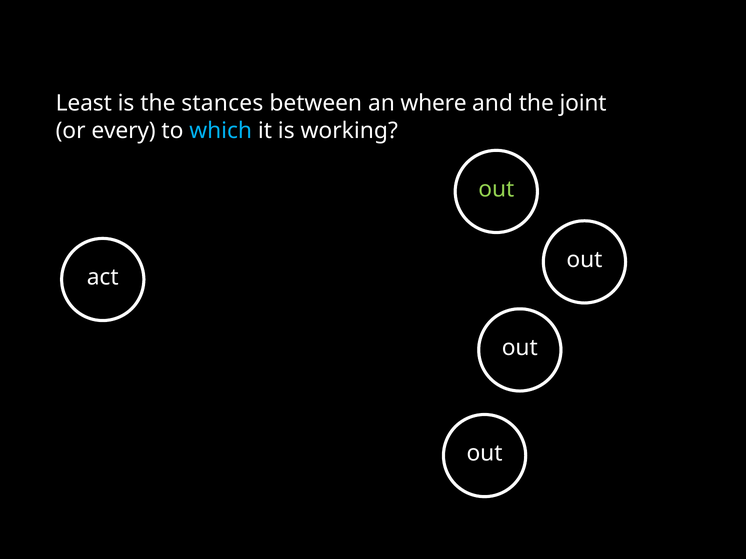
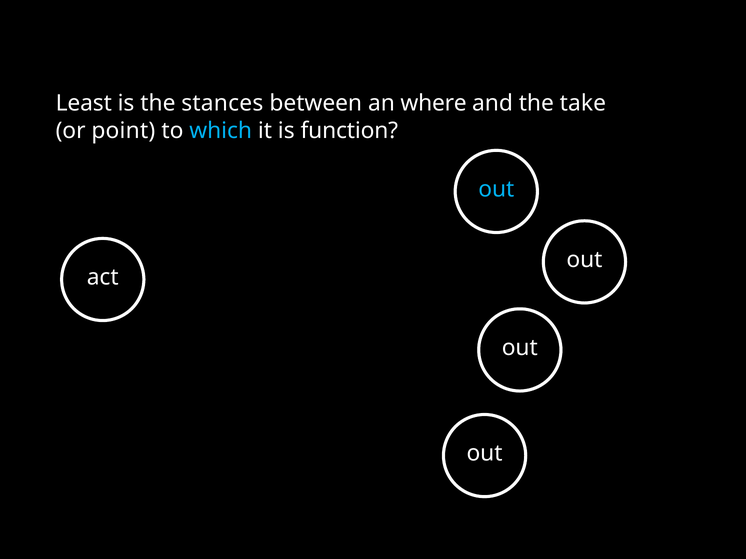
joint: joint -> take
every: every -> point
working: working -> function
out at (496, 189) colour: light green -> light blue
